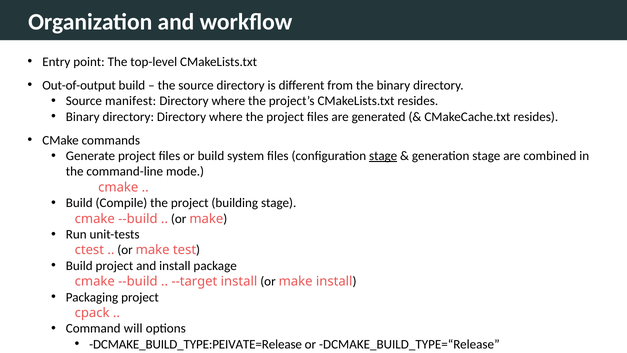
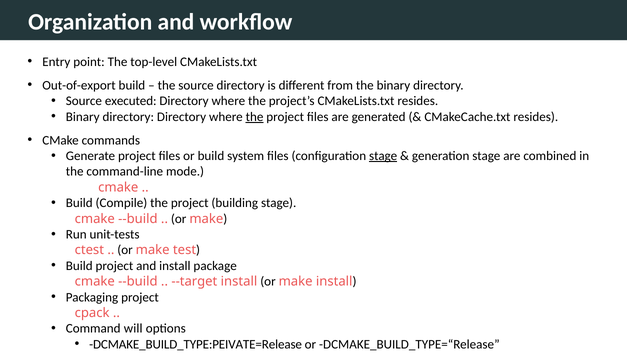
Out-of-output: Out-of-output -> Out-of-export
manifest: manifest -> executed
the at (255, 117) underline: none -> present
